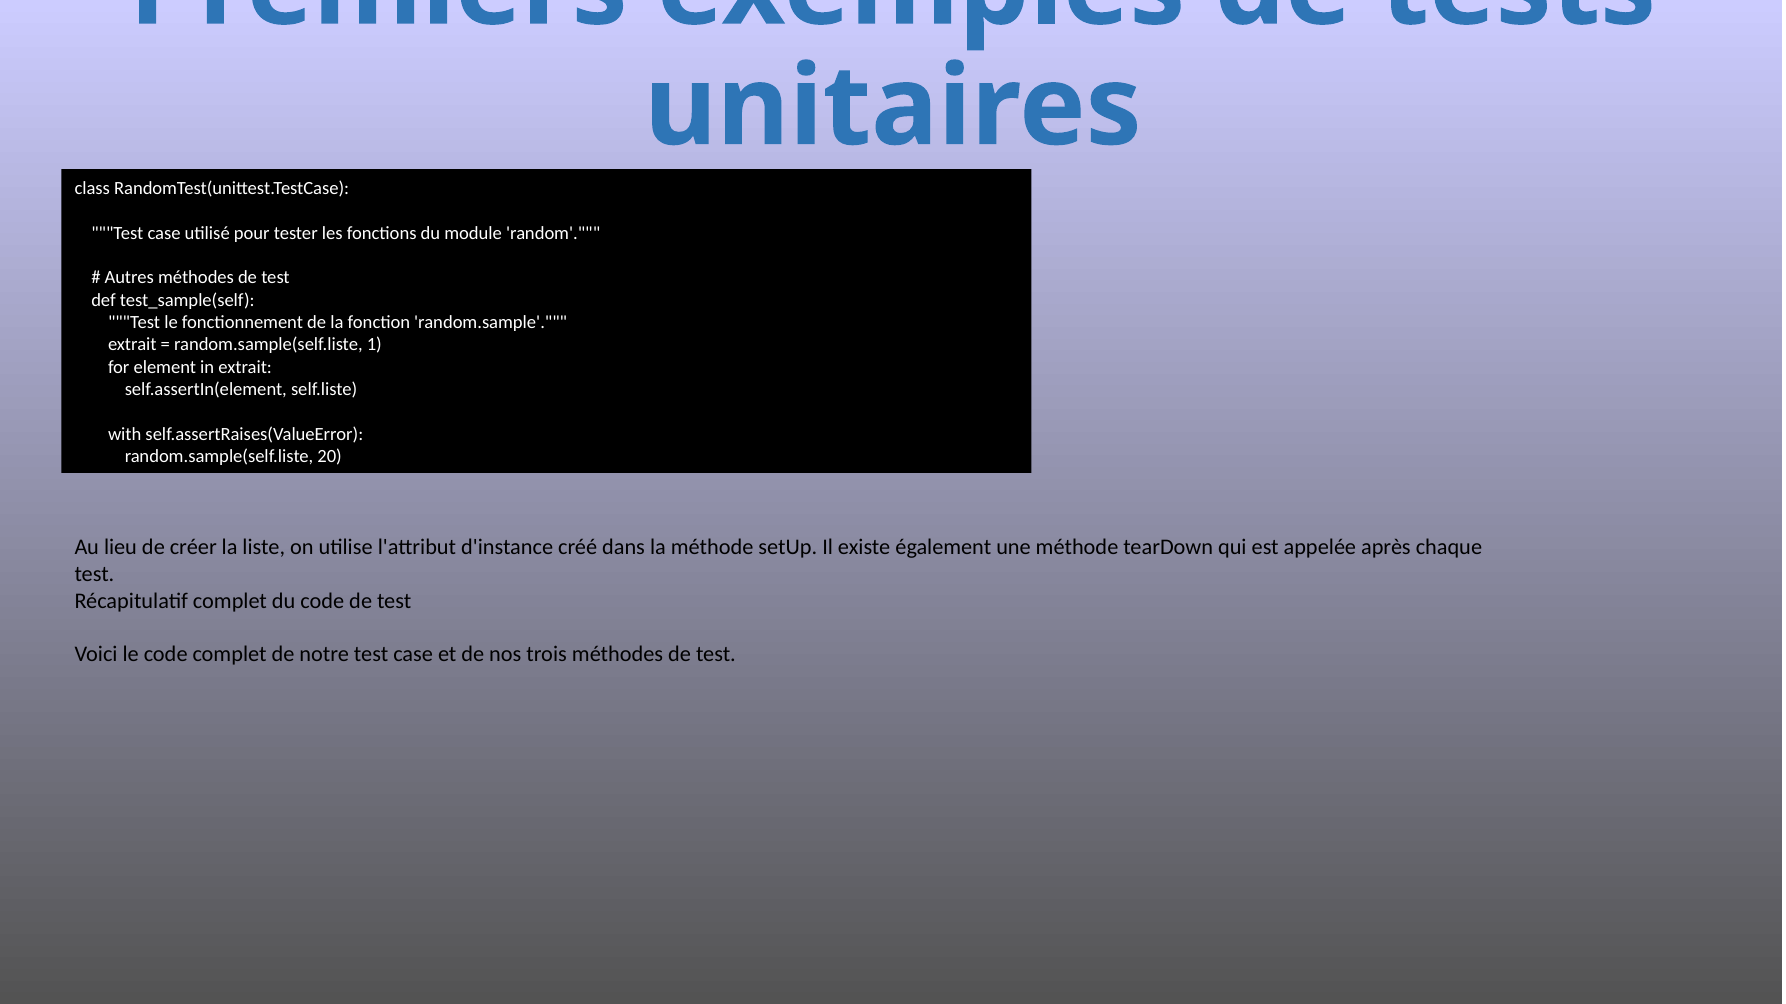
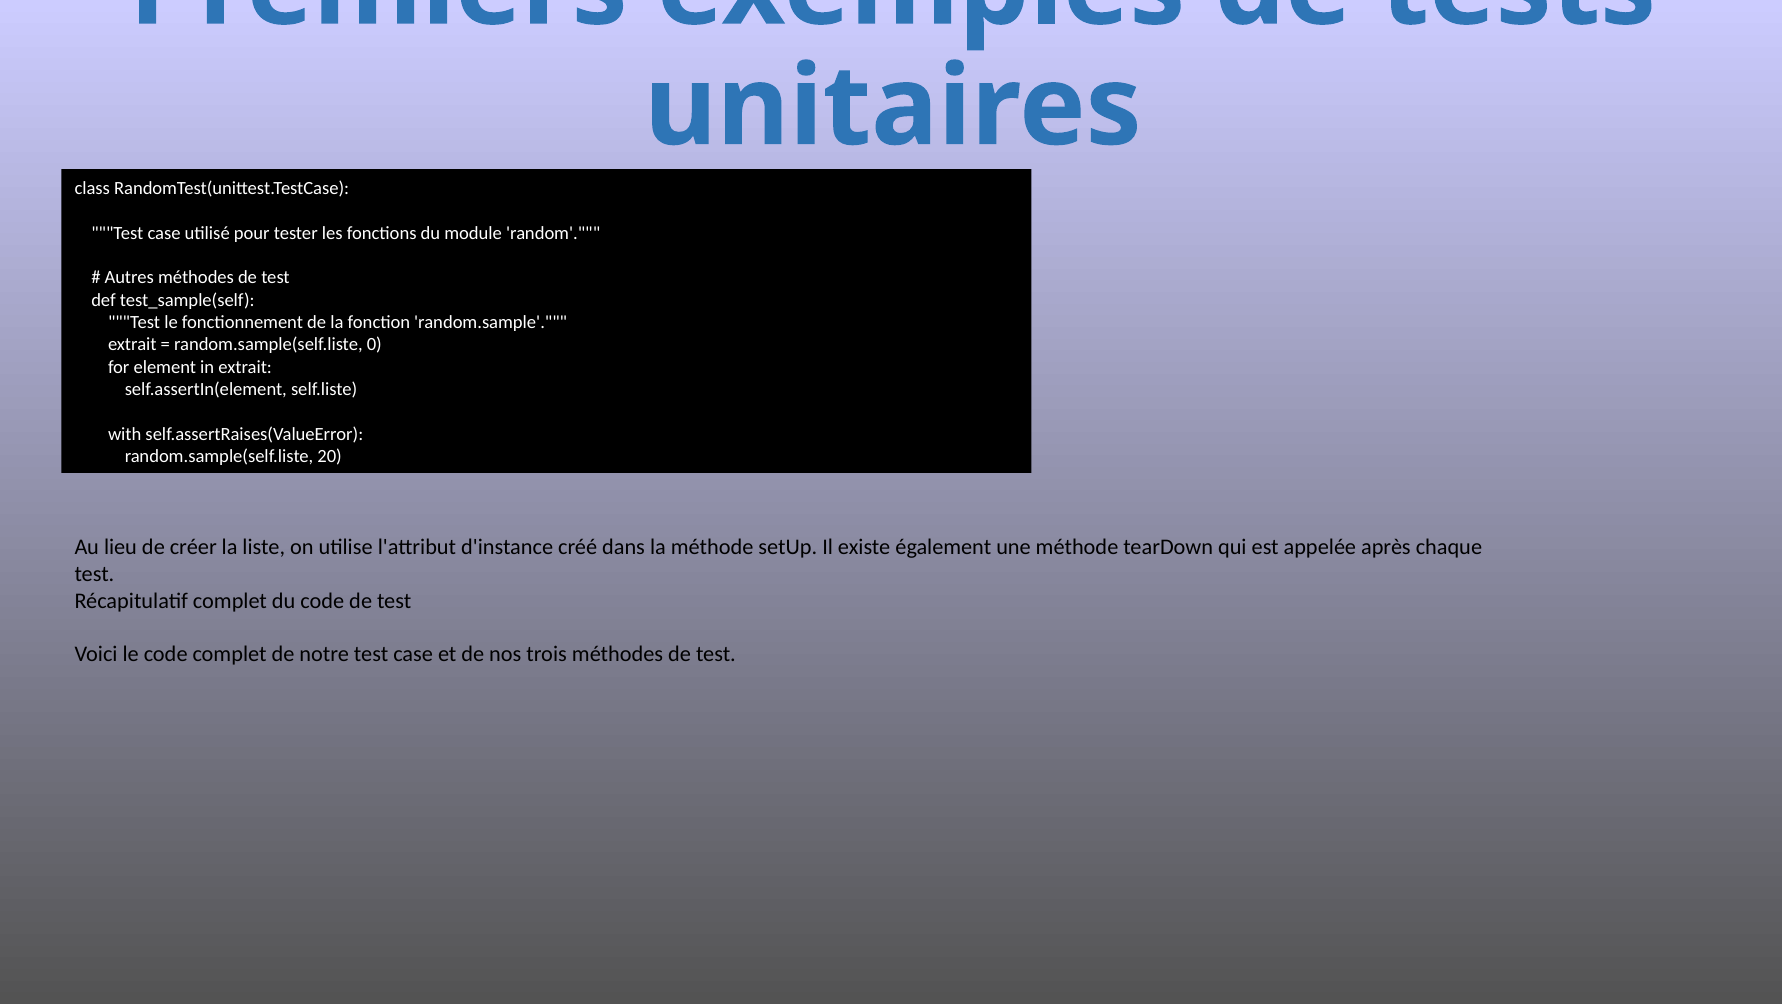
1: 1 -> 0
